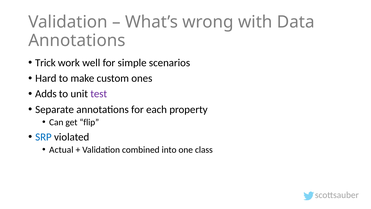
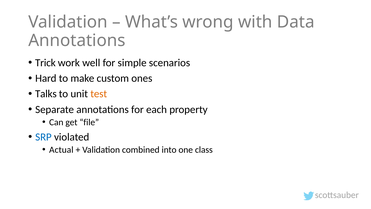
Adds: Adds -> Talks
test colour: purple -> orange
flip: flip -> file
